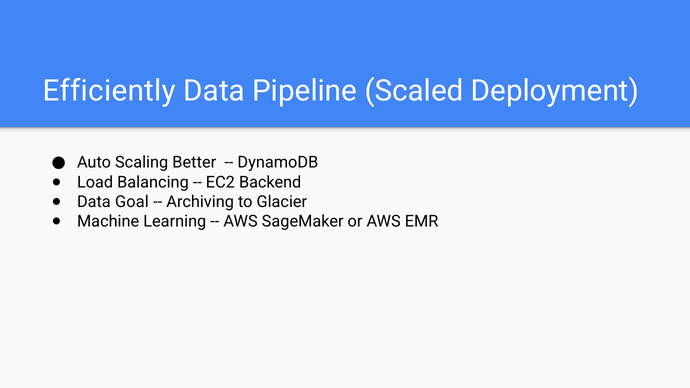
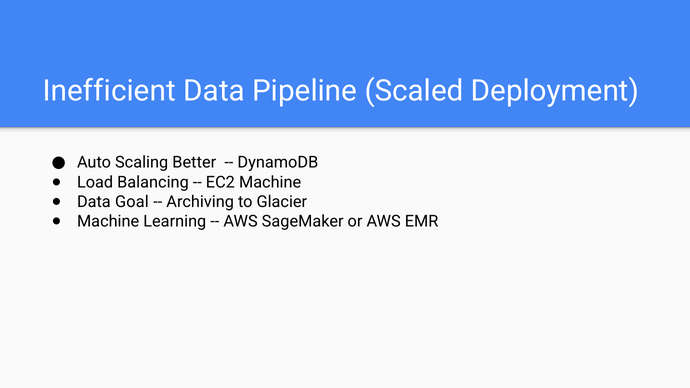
Efficiently: Efficiently -> Inefficient
EC2 Backend: Backend -> Machine
